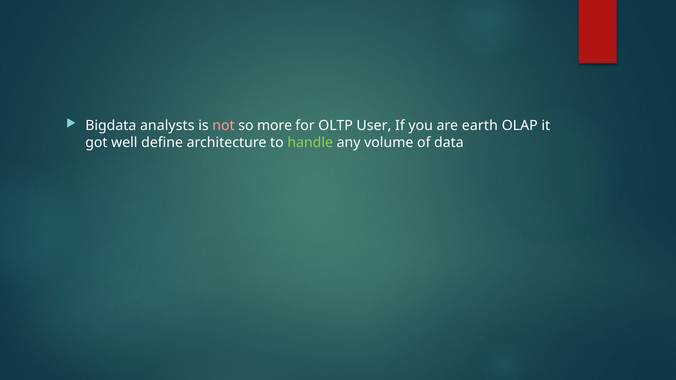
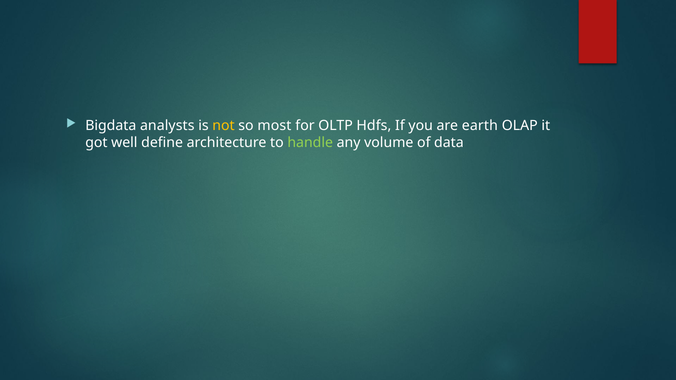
not colour: pink -> yellow
more: more -> most
User: User -> Hdfs
